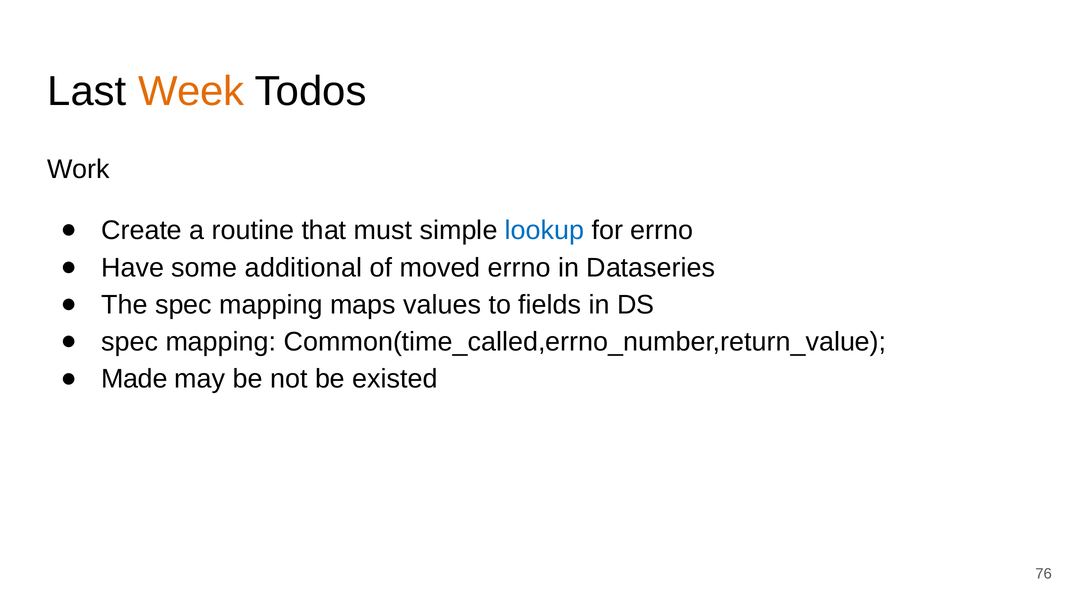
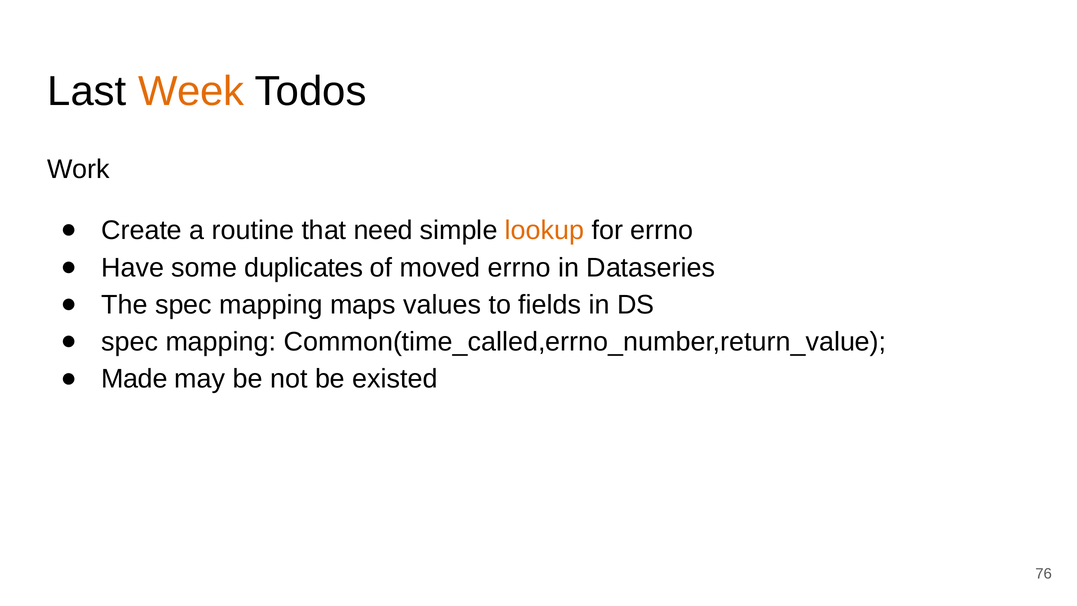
must: must -> need
lookup colour: blue -> orange
additional: additional -> duplicates
